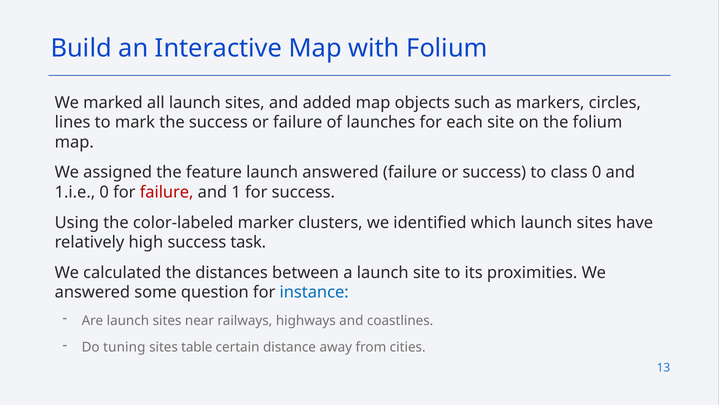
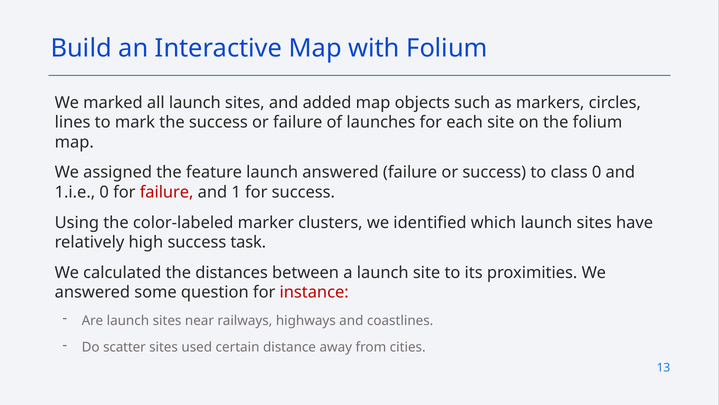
instance colour: blue -> red
tuning: tuning -> scatter
table: table -> used
